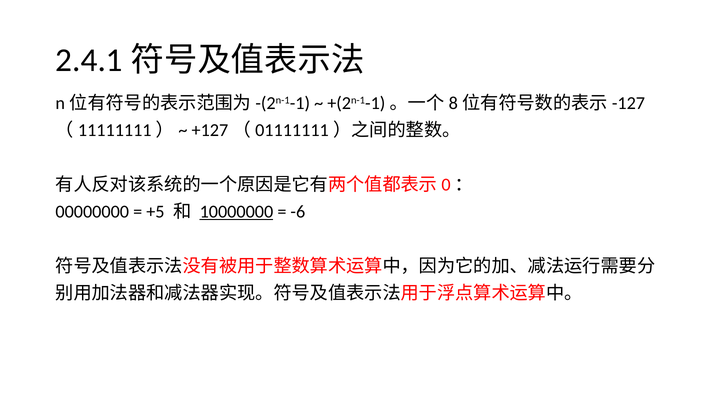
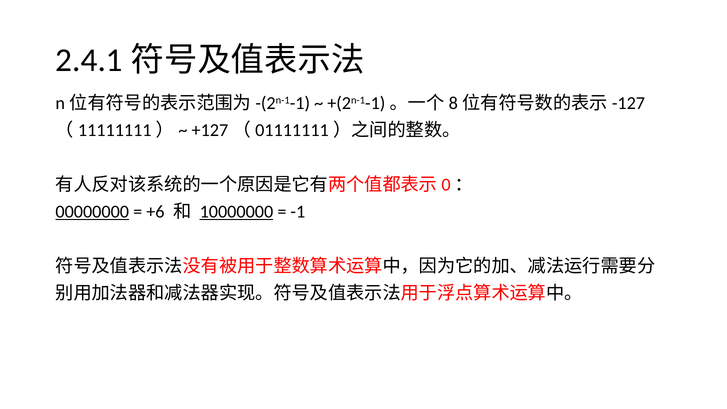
00000000 underline: none -> present
+5: +5 -> +6
-6: -6 -> -1
